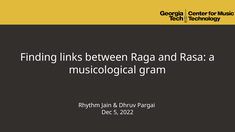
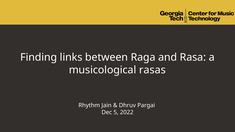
gram: gram -> rasas
